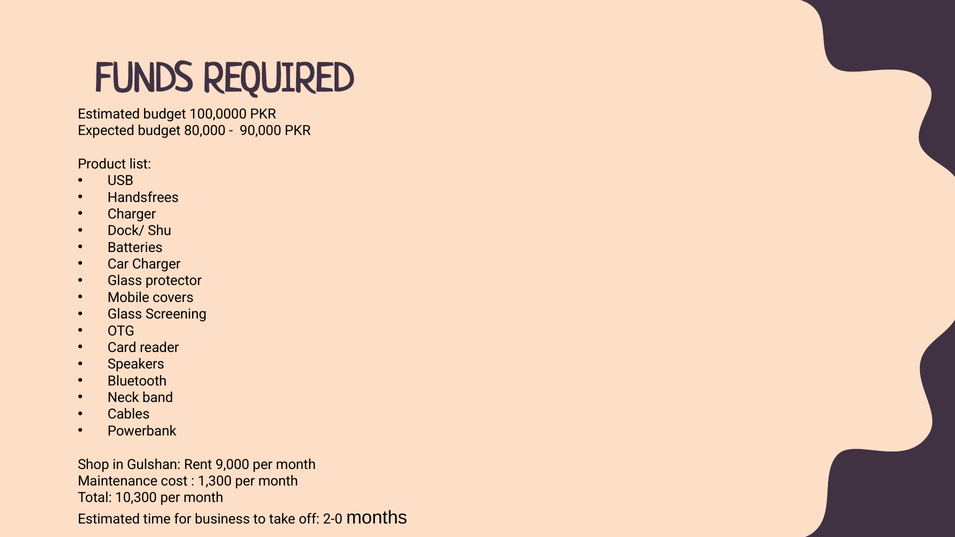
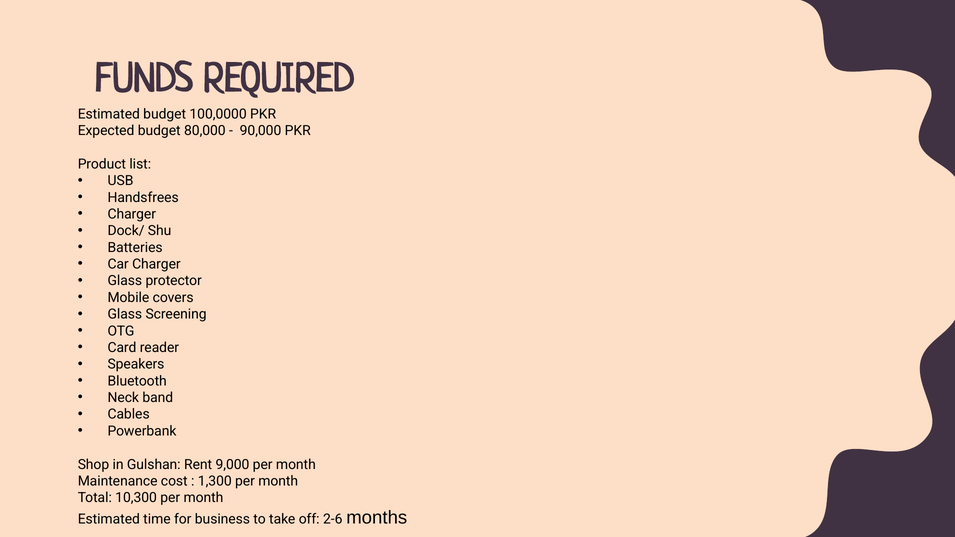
2-0: 2-0 -> 2-6
